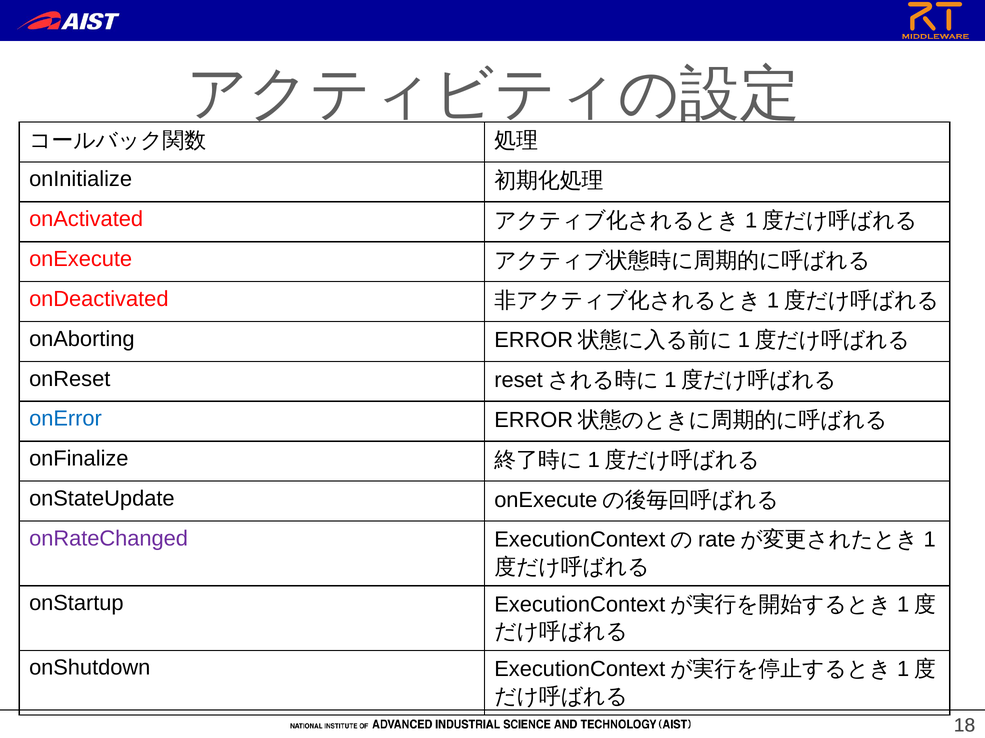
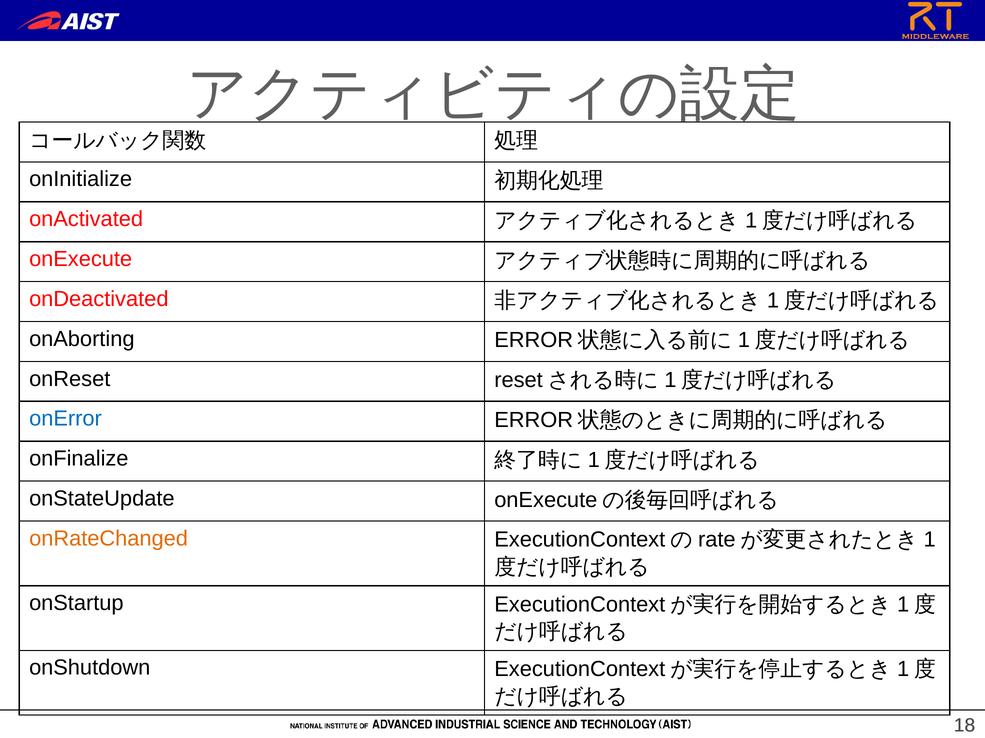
onRateChanged colour: purple -> orange
